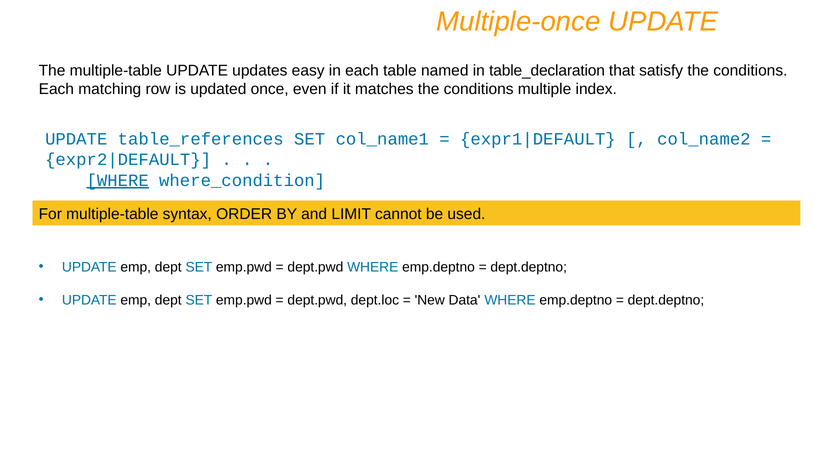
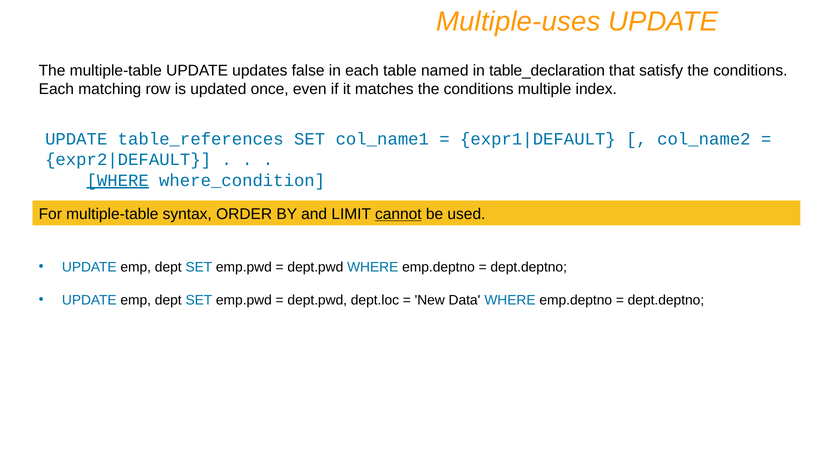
Multiple-once: Multiple-once -> Multiple-uses
easy: easy -> false
cannot underline: none -> present
